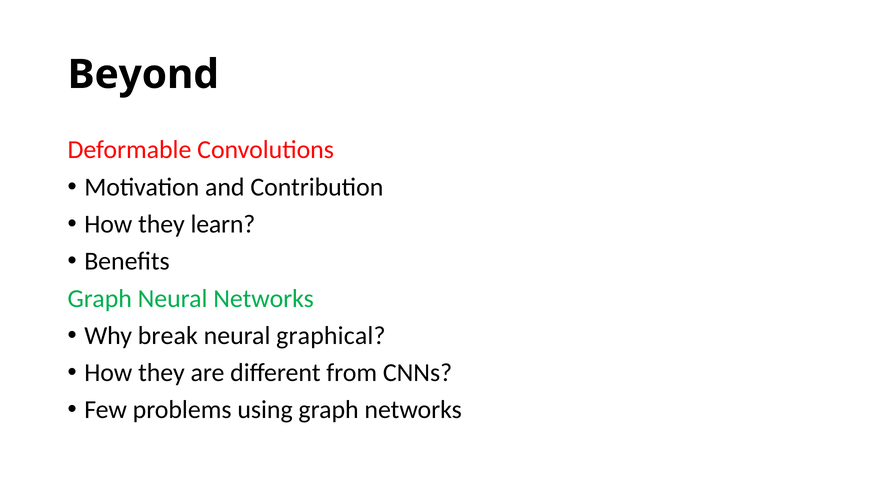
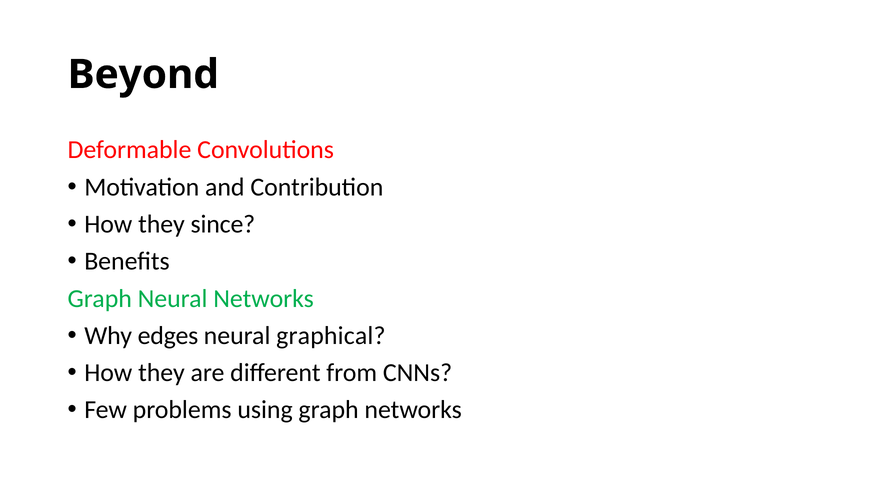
learn: learn -> since
break: break -> edges
